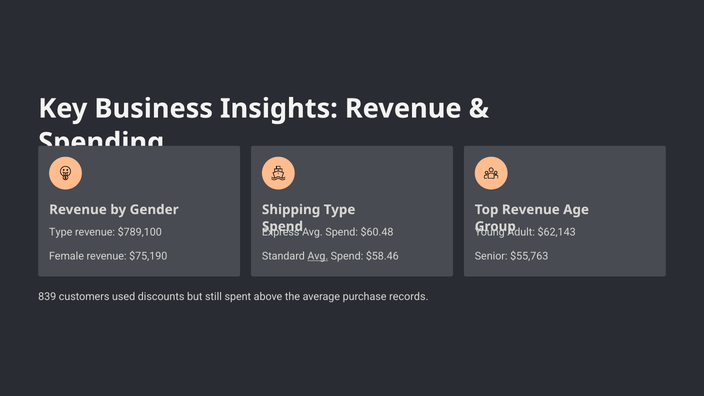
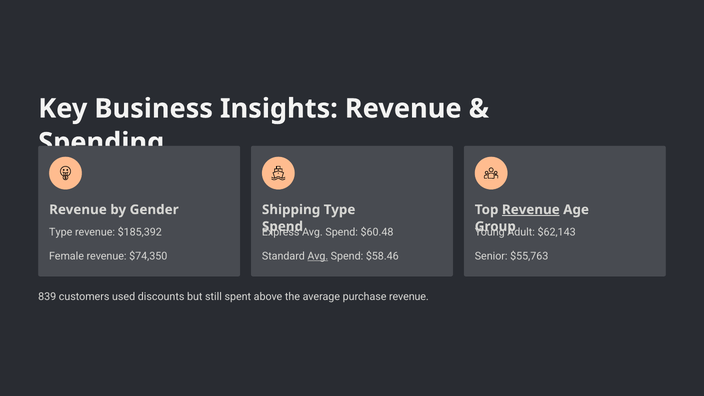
Revenue at (531, 210) underline: none -> present
$789,100: $789,100 -> $185,392
$75,190: $75,190 -> $74,350
purchase records: records -> revenue
